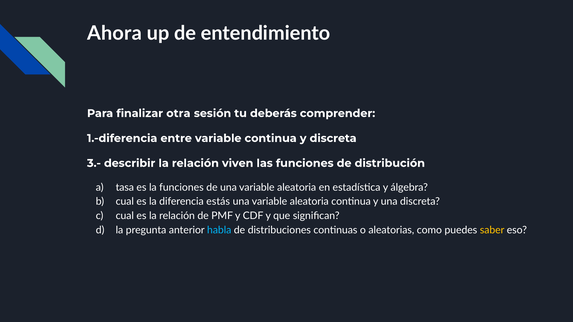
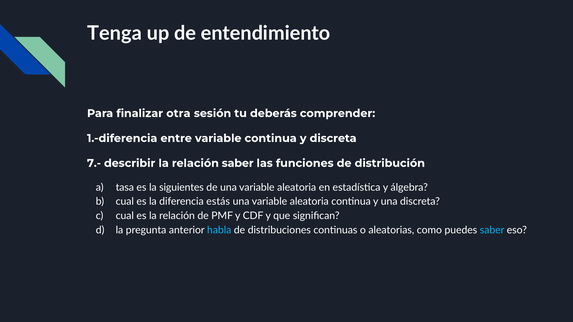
Ahora: Ahora -> Tenga
3.-: 3.- -> 7.-
relación viven: viven -> saber
la funciones: funciones -> siguientes
saber at (492, 230) colour: yellow -> light blue
